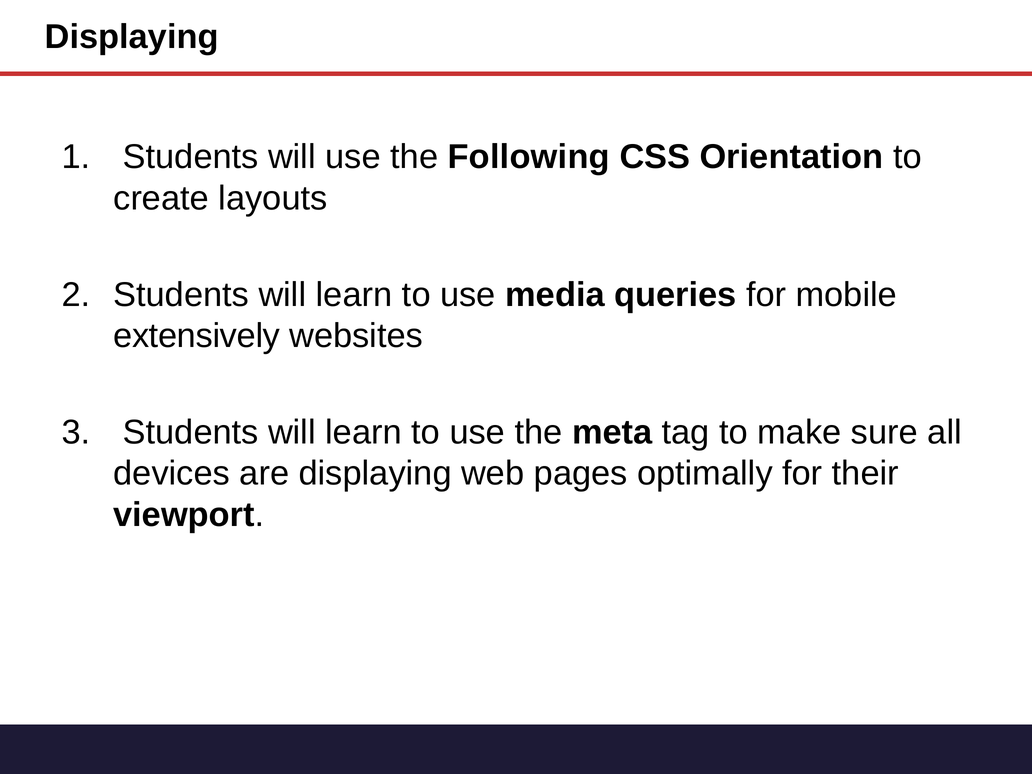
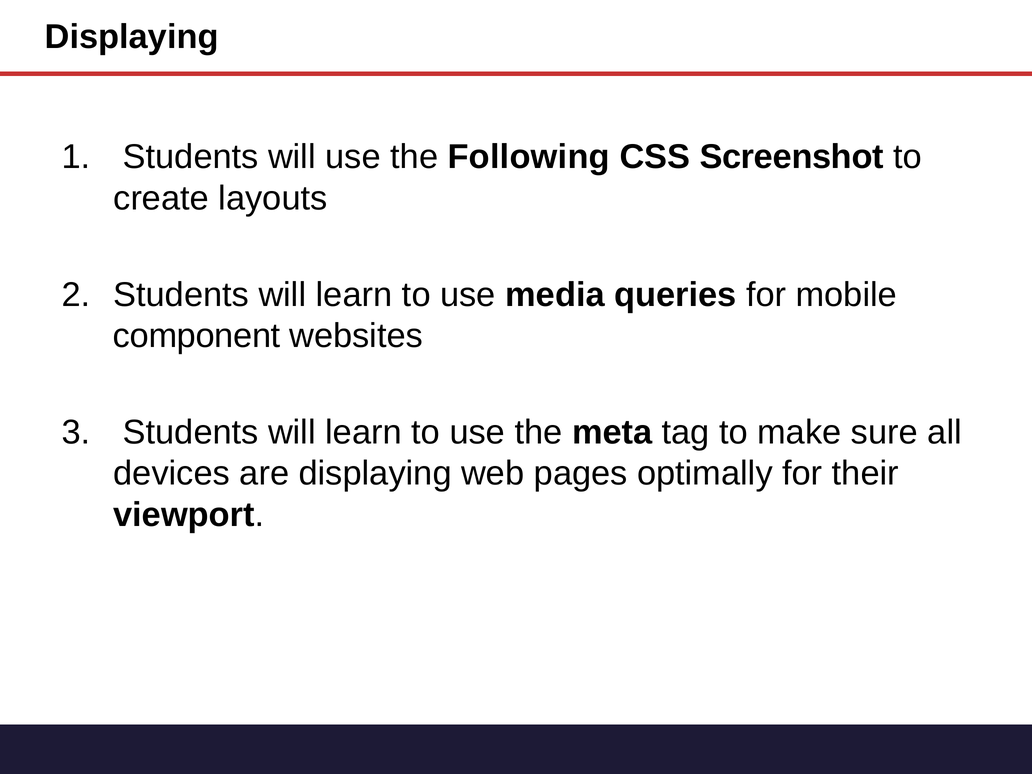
Orientation: Orientation -> Screenshot
extensively: extensively -> component
